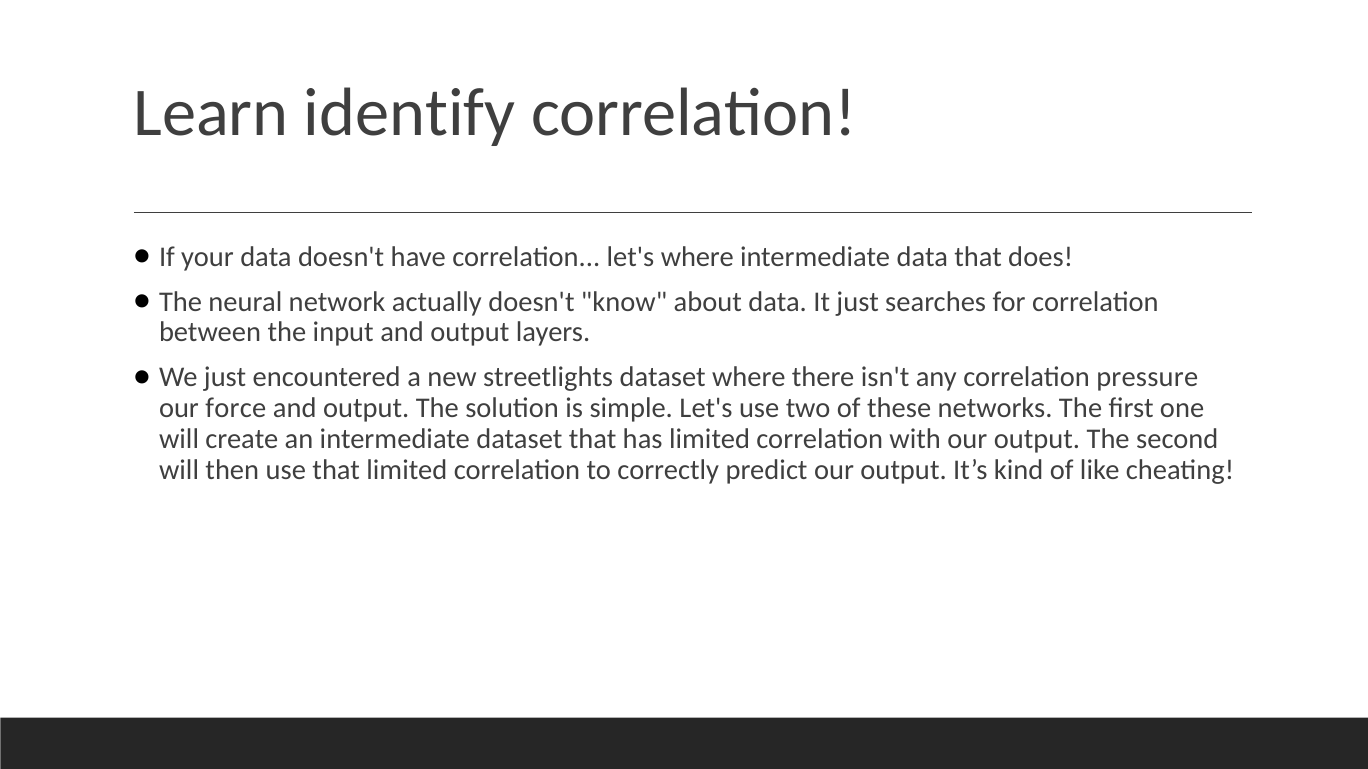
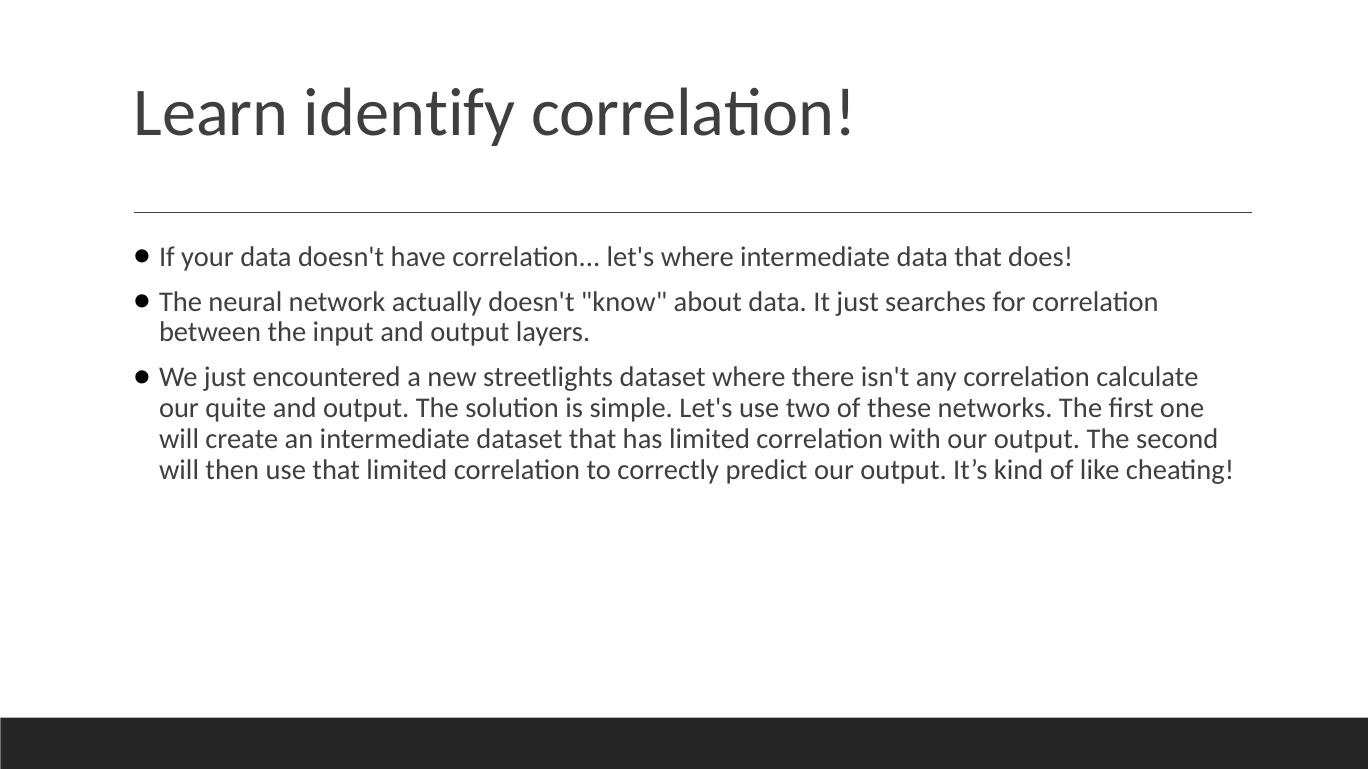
pressure: pressure -> calculate
force: force -> quite
